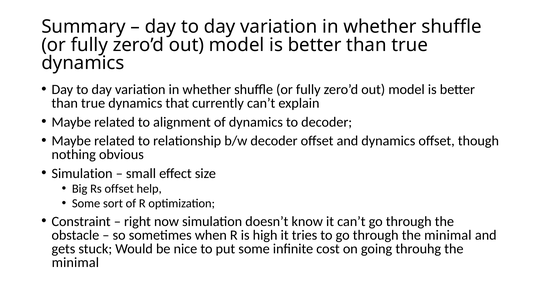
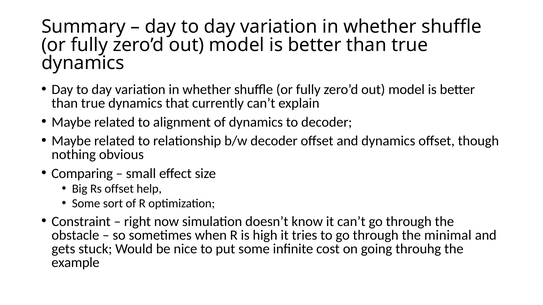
Simulation at (82, 174): Simulation -> Comparing
minimal at (75, 263): minimal -> example
